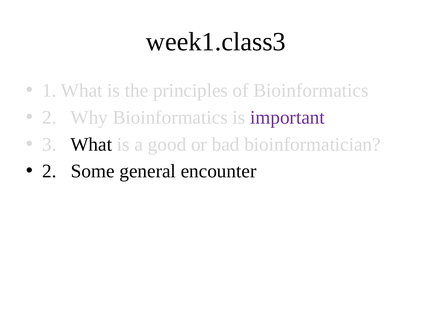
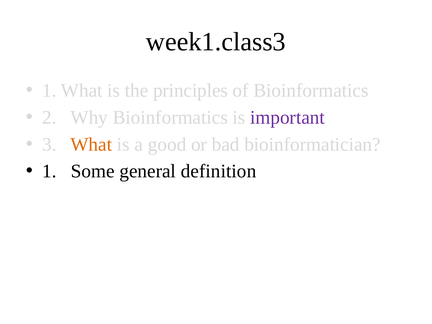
What at (91, 144) colour: black -> orange
2 at (49, 171): 2 -> 1
encounter: encounter -> definition
